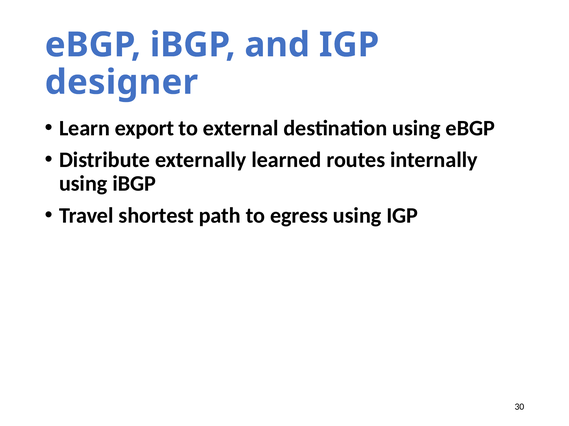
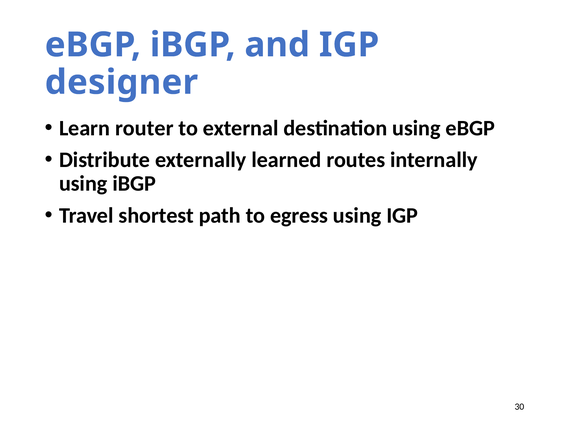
export: export -> router
